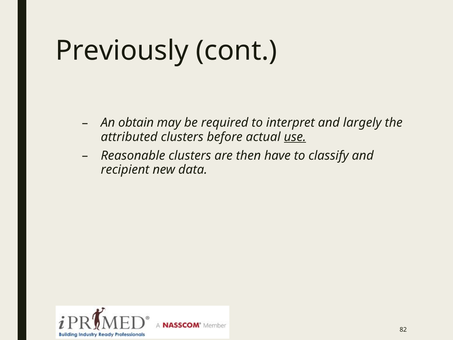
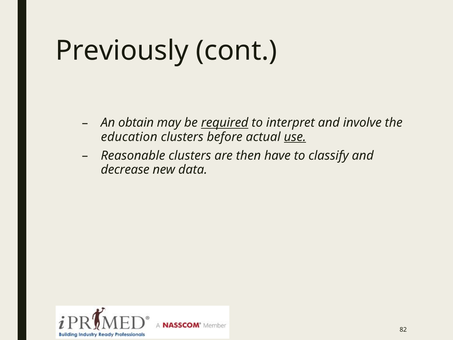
required underline: none -> present
largely: largely -> involve
attributed: attributed -> education
recipient: recipient -> decrease
